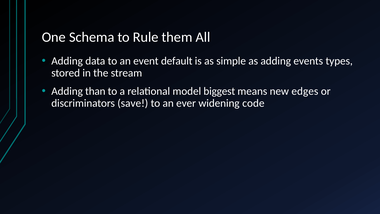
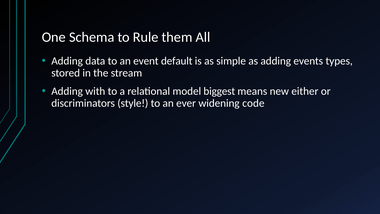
than: than -> with
edges: edges -> either
save: save -> style
